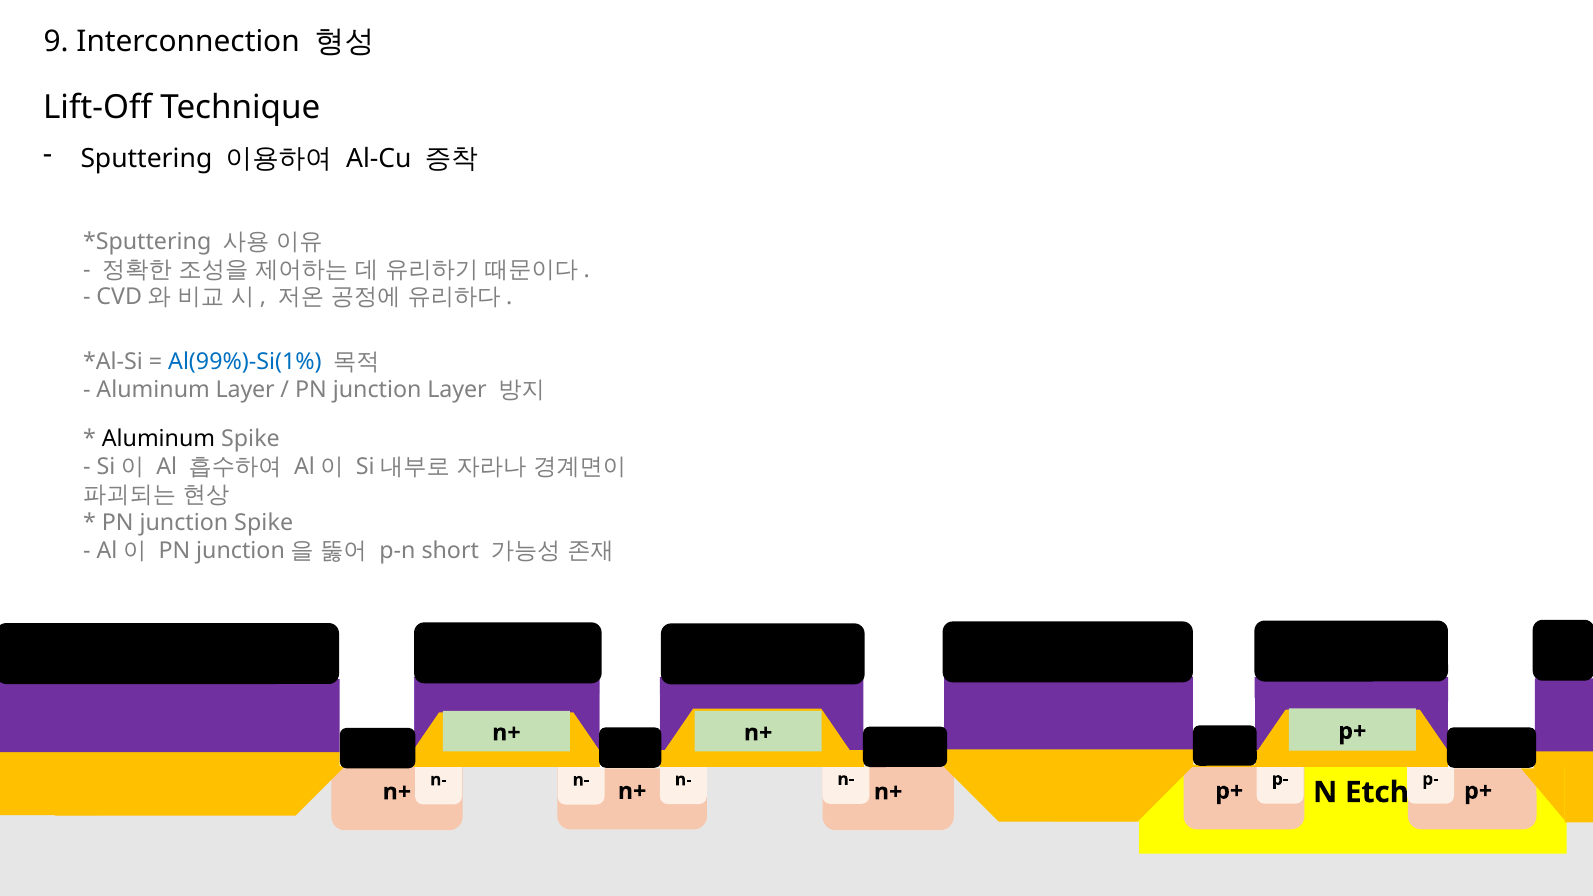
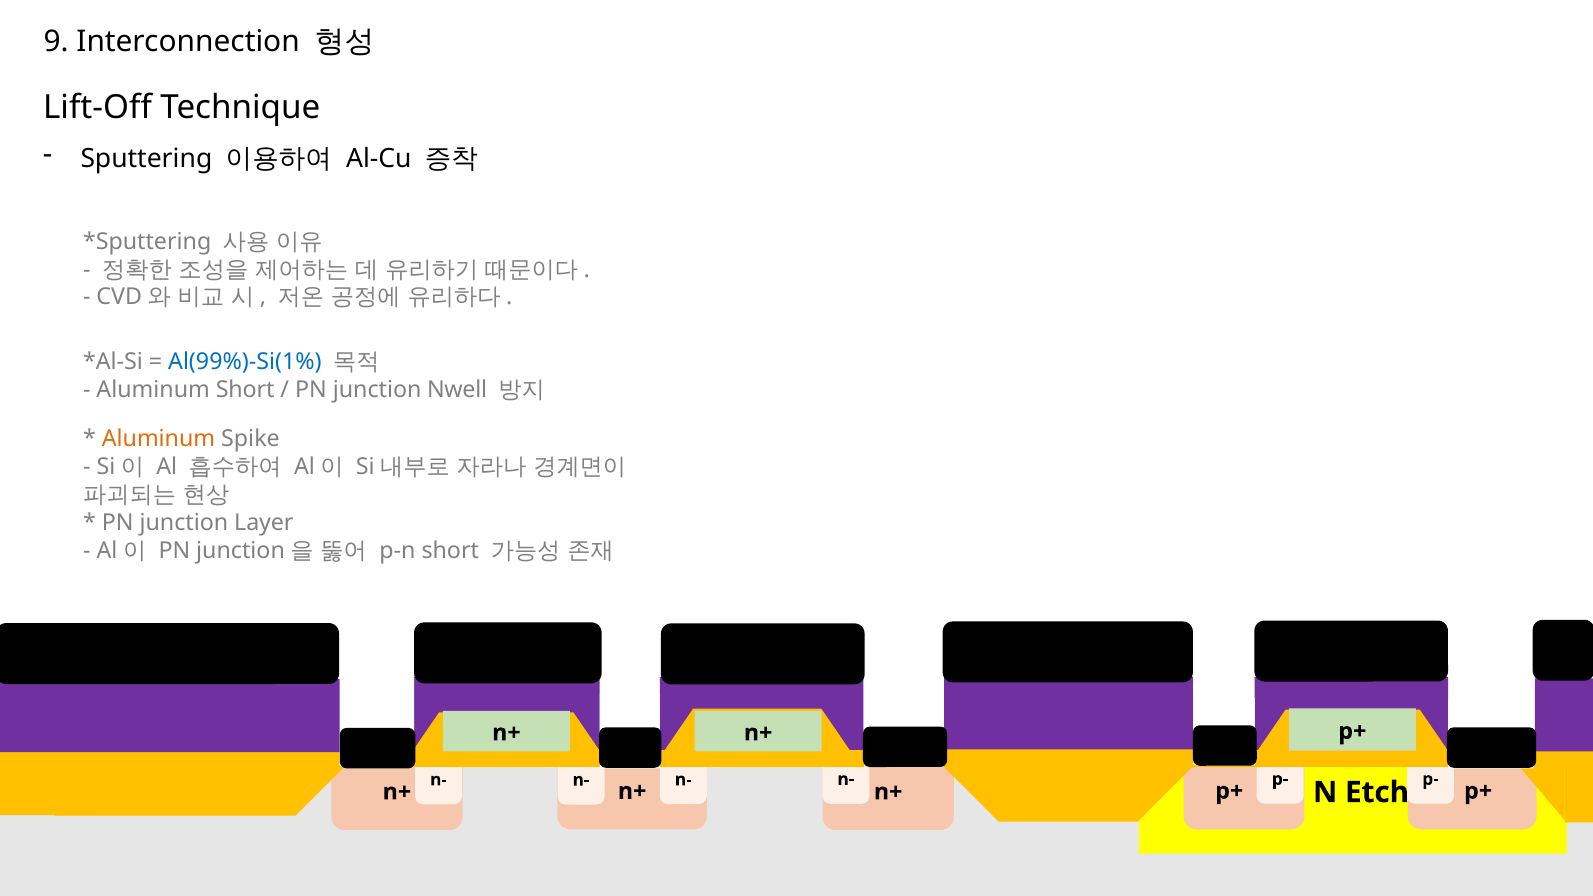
Aluminum Layer: Layer -> Short
junction Layer: Layer -> Nwell
Aluminum at (159, 439) colour: black -> orange
junction Spike: Spike -> Layer
